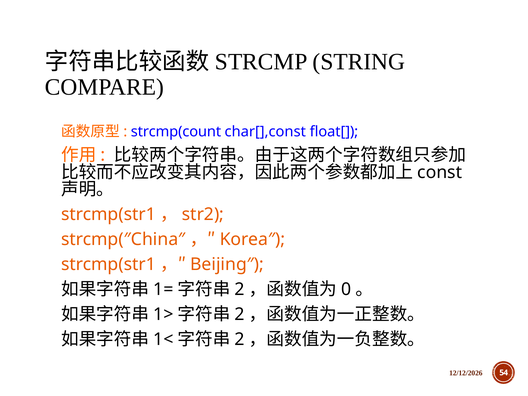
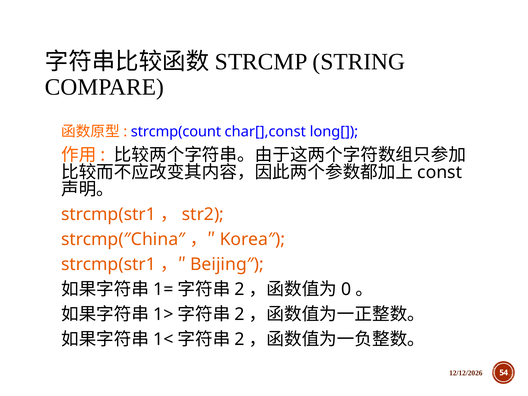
float[: float[ -> long[
